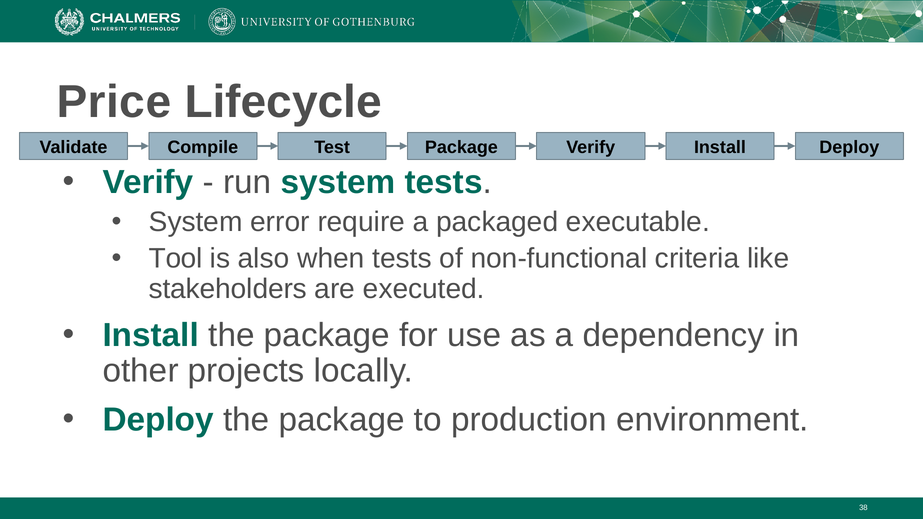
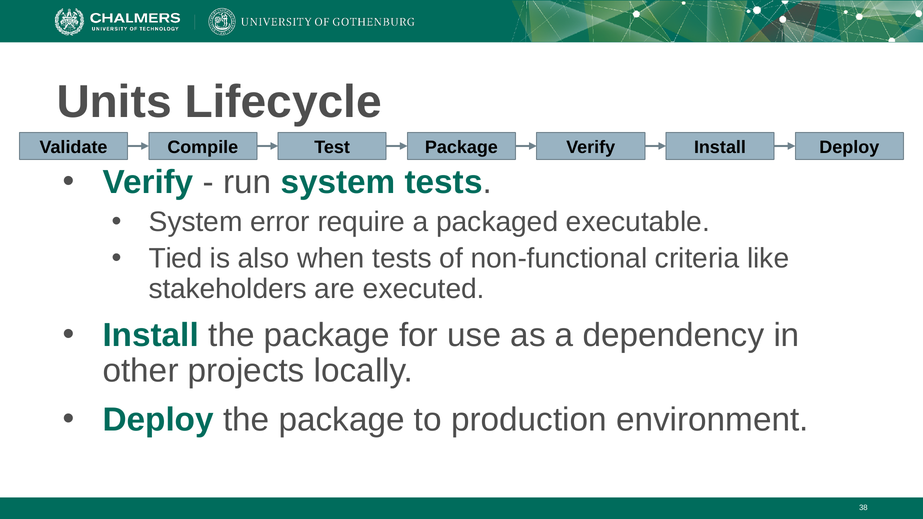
Price: Price -> Units
Tool: Tool -> Tied
